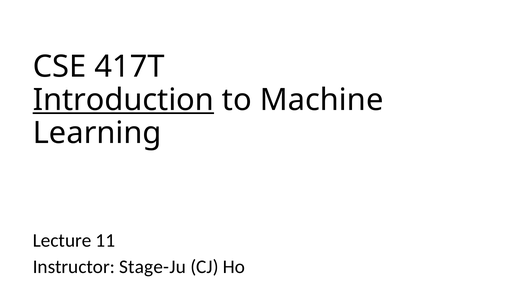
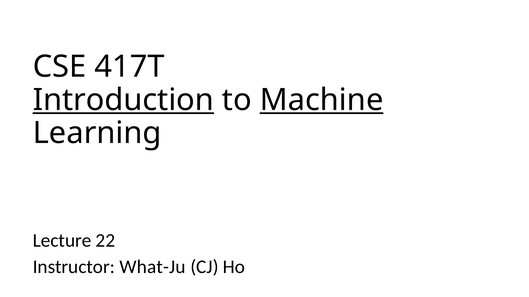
Machine underline: none -> present
11: 11 -> 22
Stage-Ju: Stage-Ju -> What-Ju
